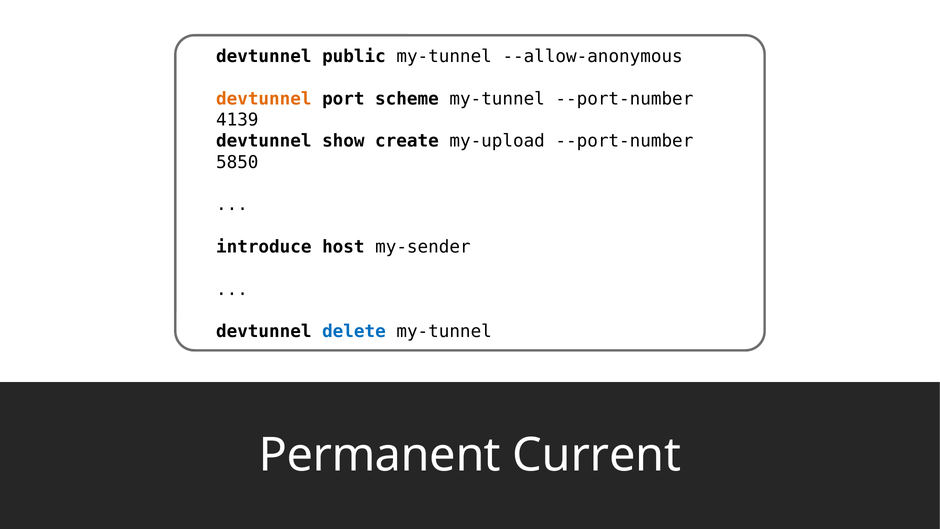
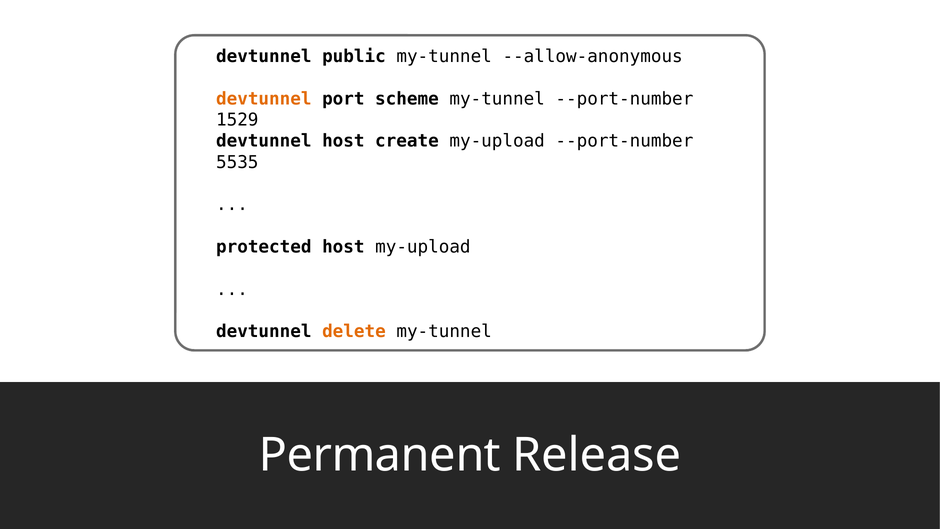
4139: 4139 -> 1529
devtunnel show: show -> host
5850: 5850 -> 5535
introduce: introduce -> protected
host my-sender: my-sender -> my-upload
delete colour: blue -> orange
Current: Current -> Release
